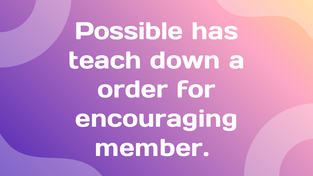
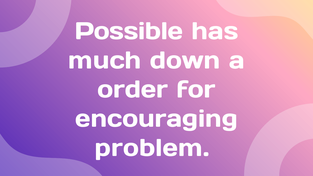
teach: teach -> much
member: member -> problem
